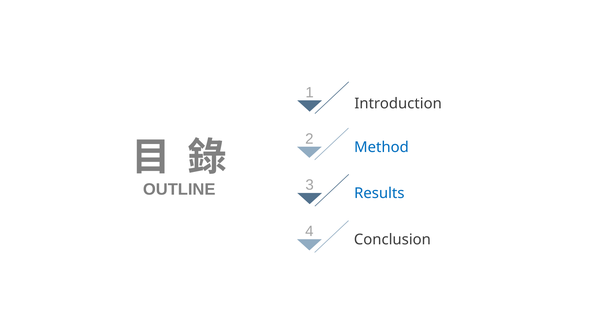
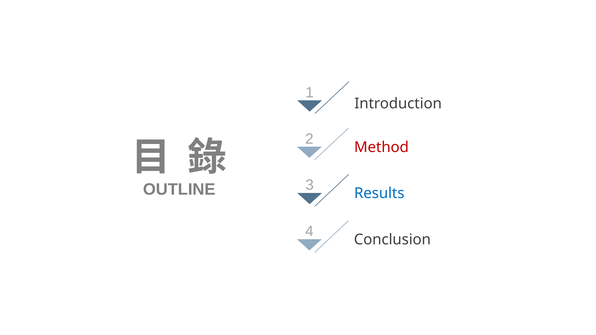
Method colour: blue -> red
